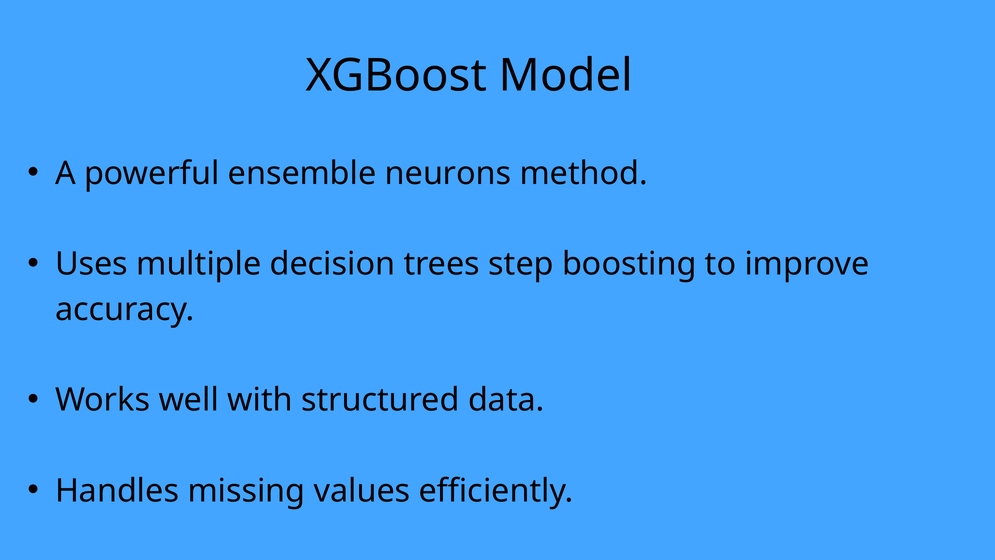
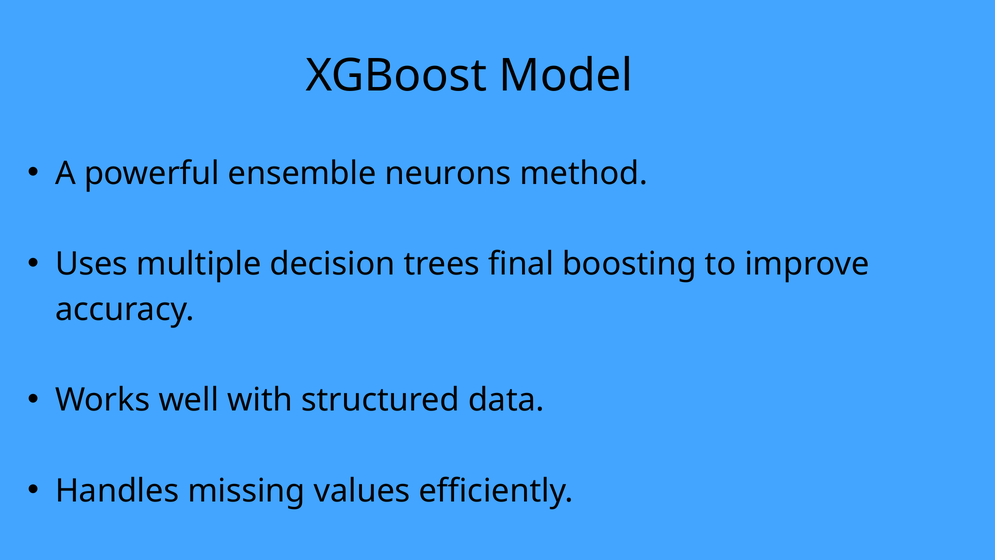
step: step -> final
